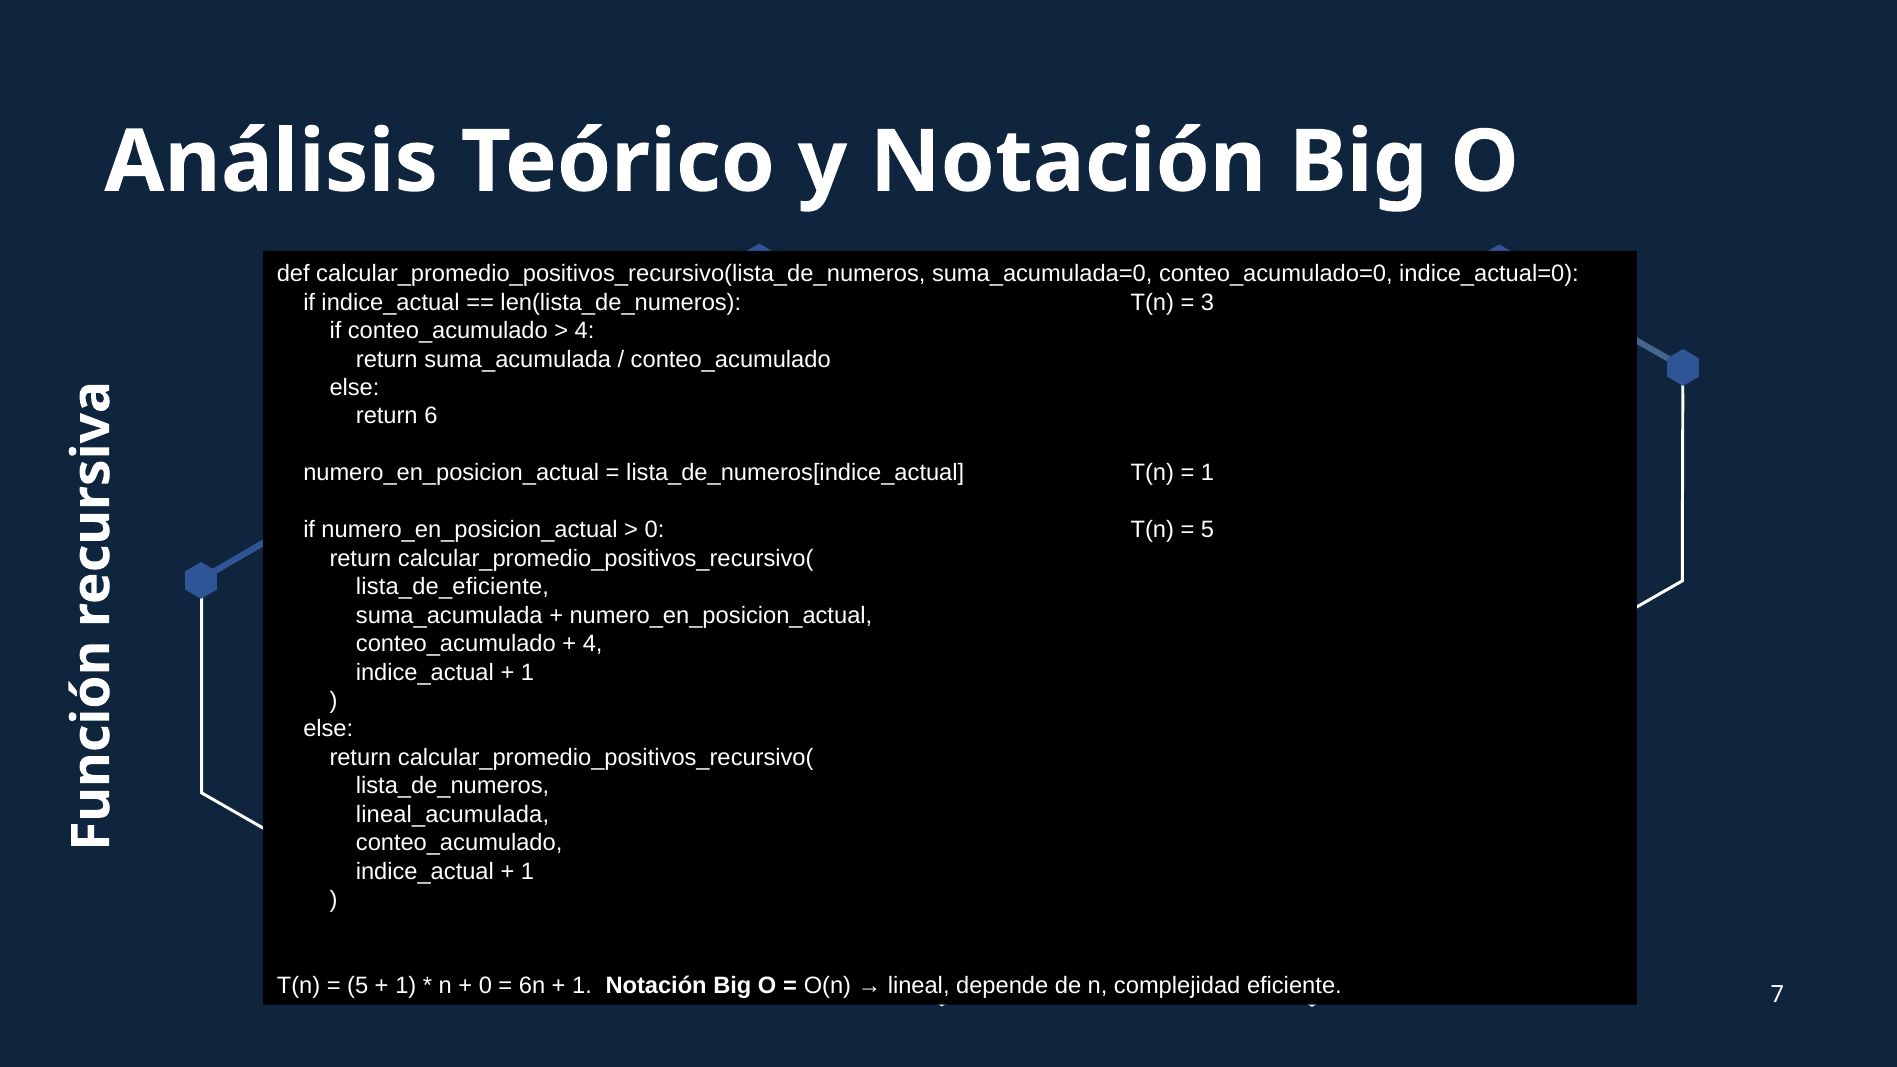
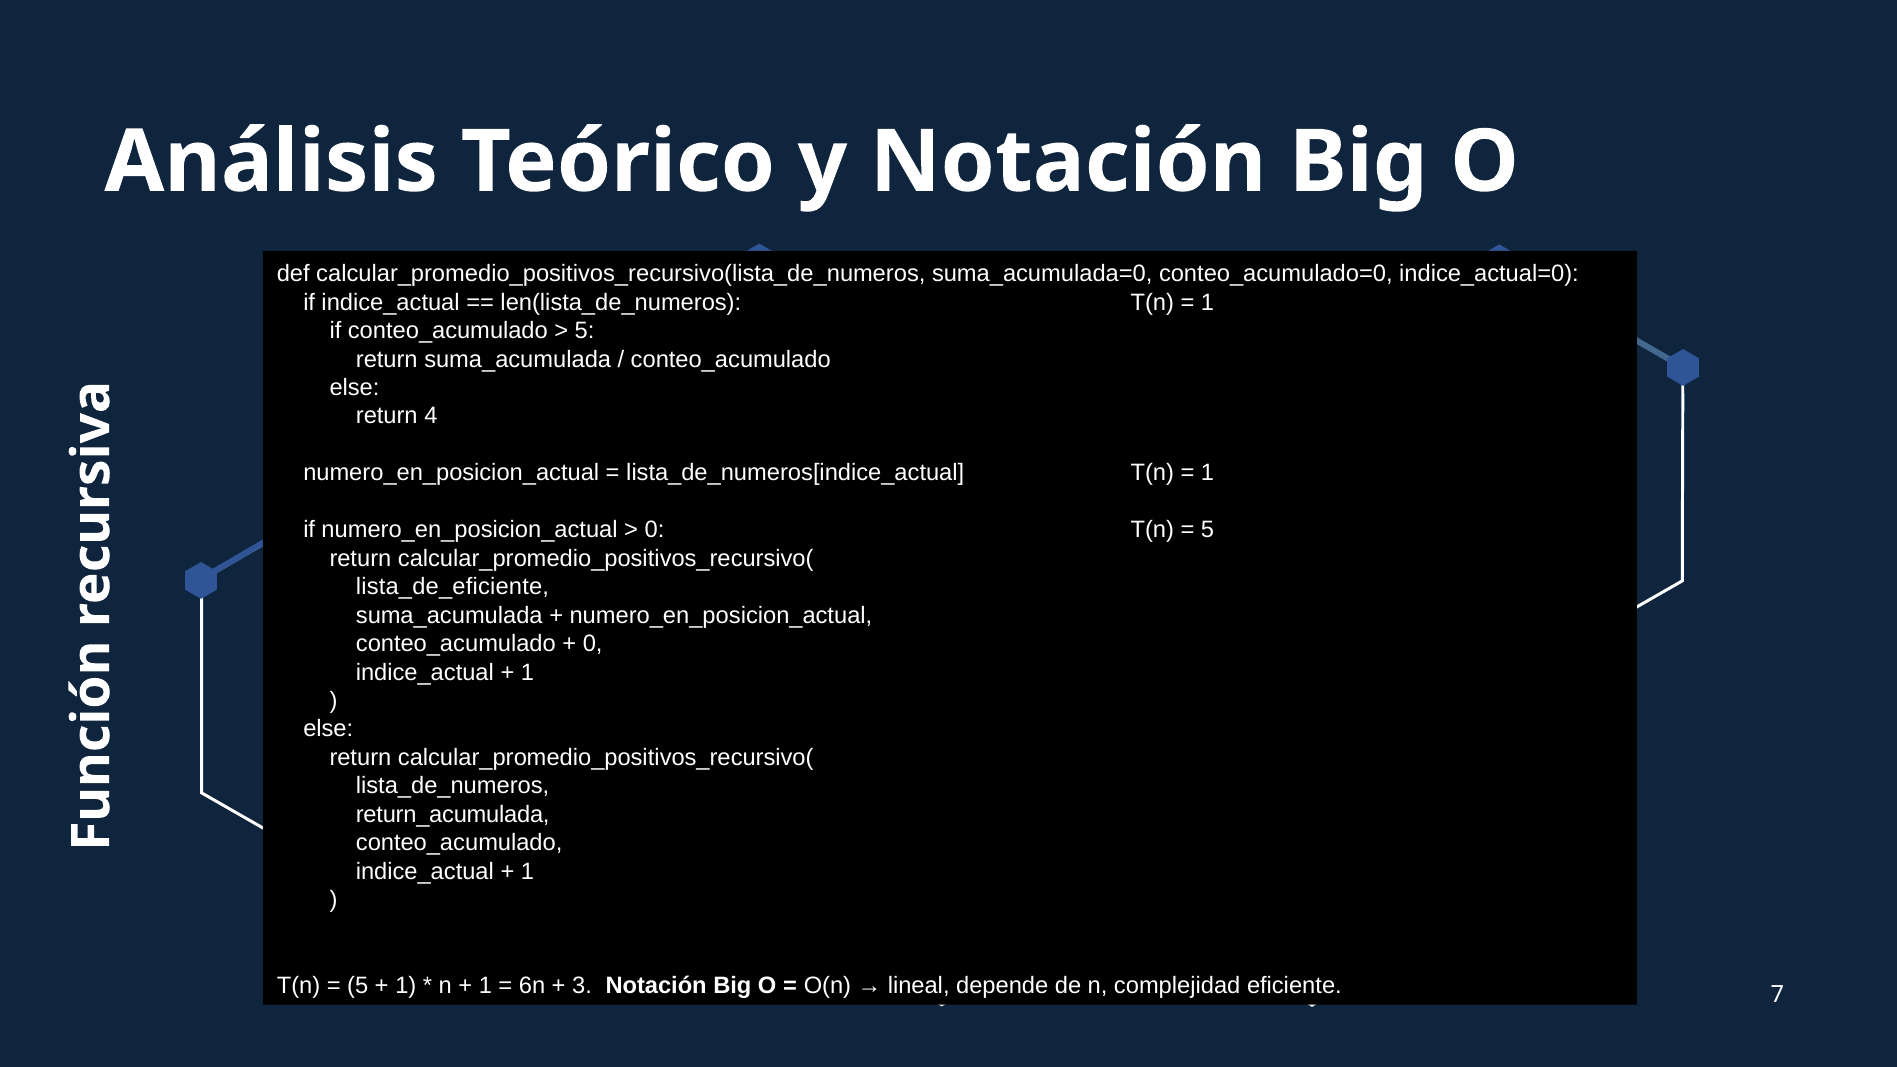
3 at (1207, 302): 3 -> 1
4 at (585, 331): 4 -> 5
6: 6 -> 4
4 at (593, 644): 4 -> 0
lineal_acumulada: lineal_acumulada -> return_acumulada
0 at (485, 985): 0 -> 1
1 at (582, 985): 1 -> 3
